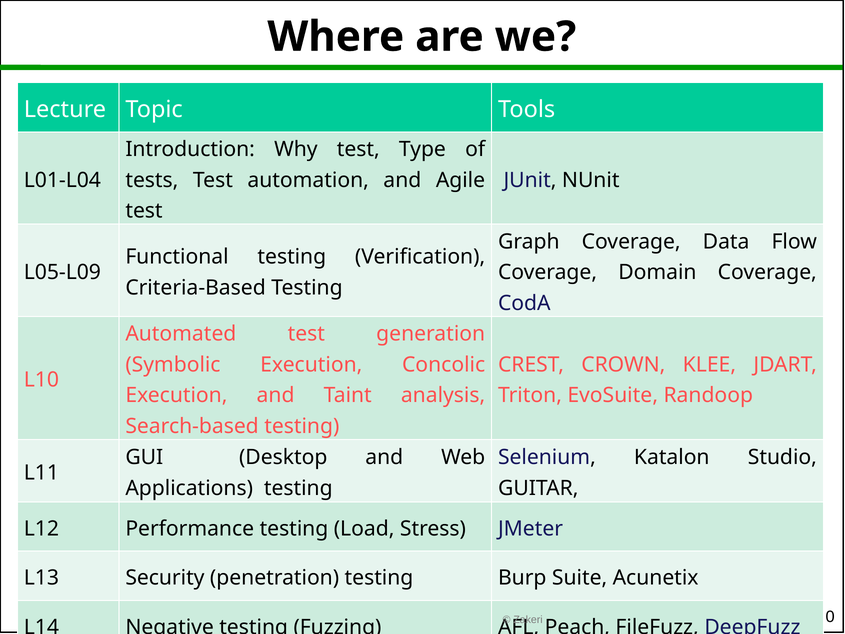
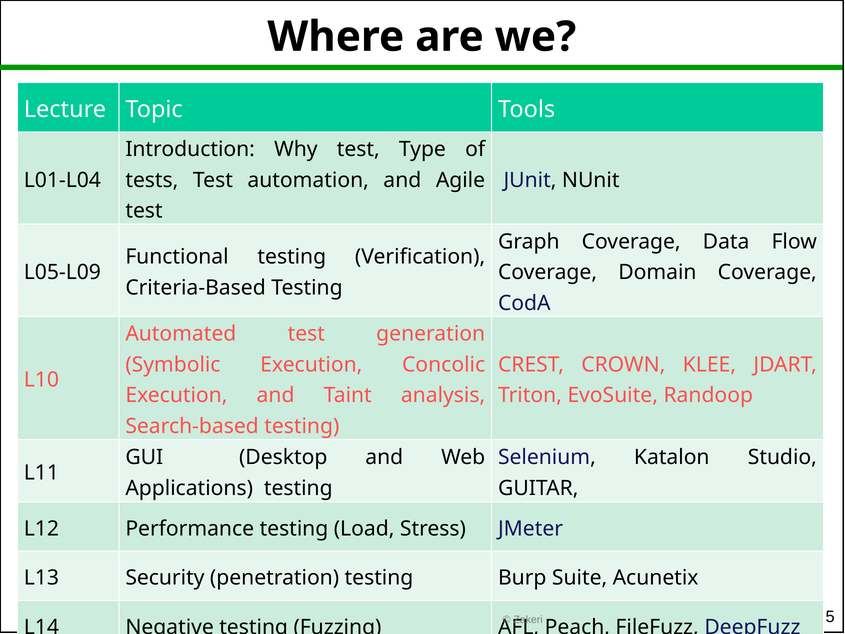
0: 0 -> 5
